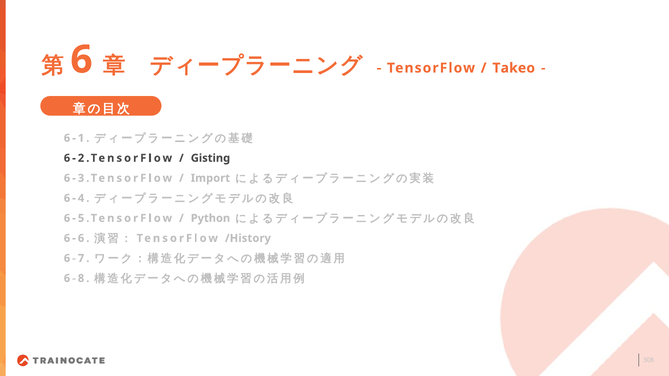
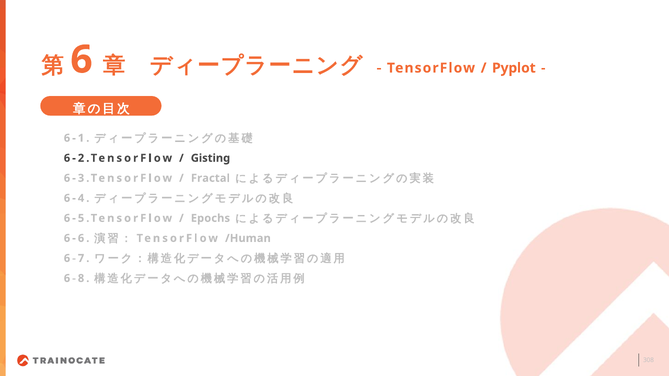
Takeo: Takeo -> Pyplot
Import: Import -> Fractal
Python: Python -> Epochs
/History: /History -> /Human
